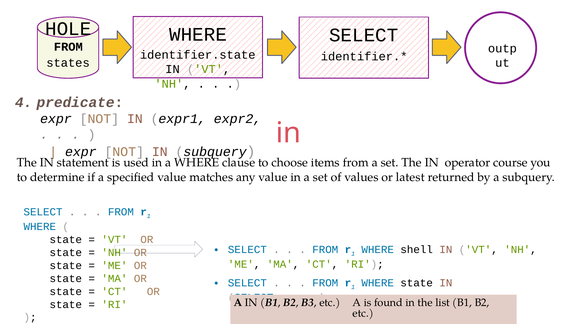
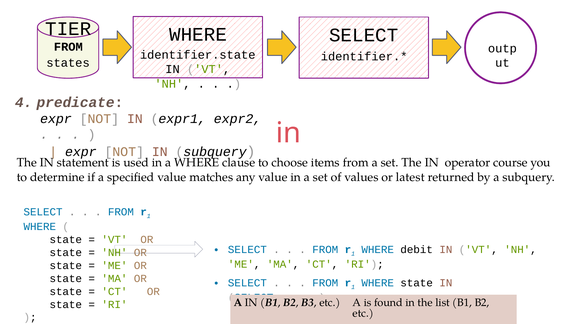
HOLE: HOLE -> TIER
shell: shell -> debit
